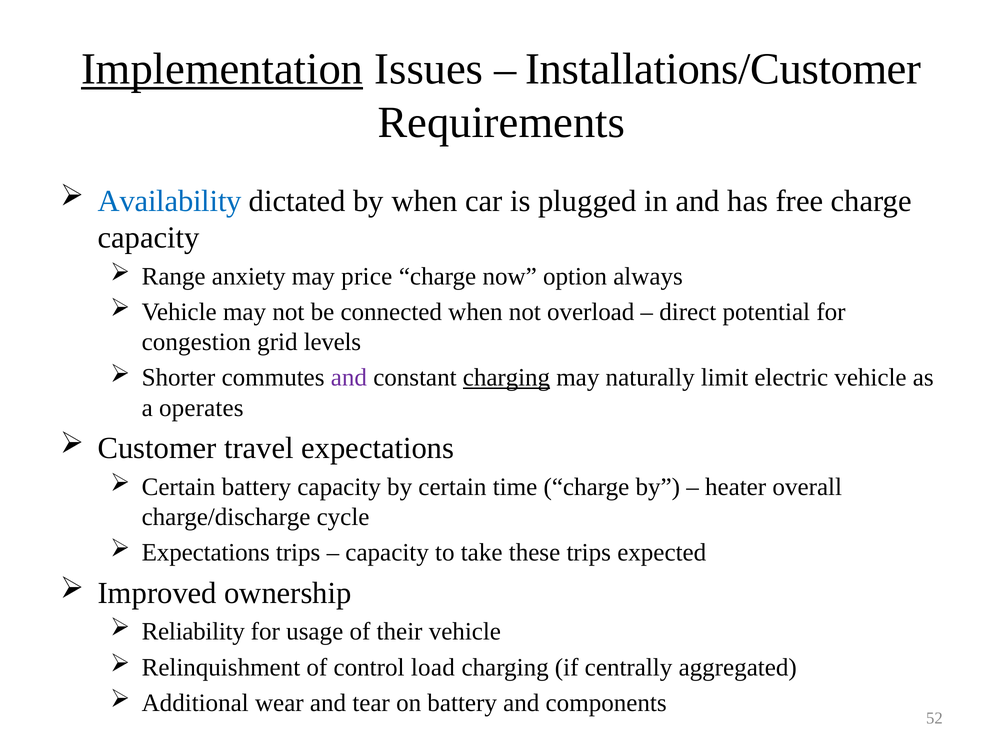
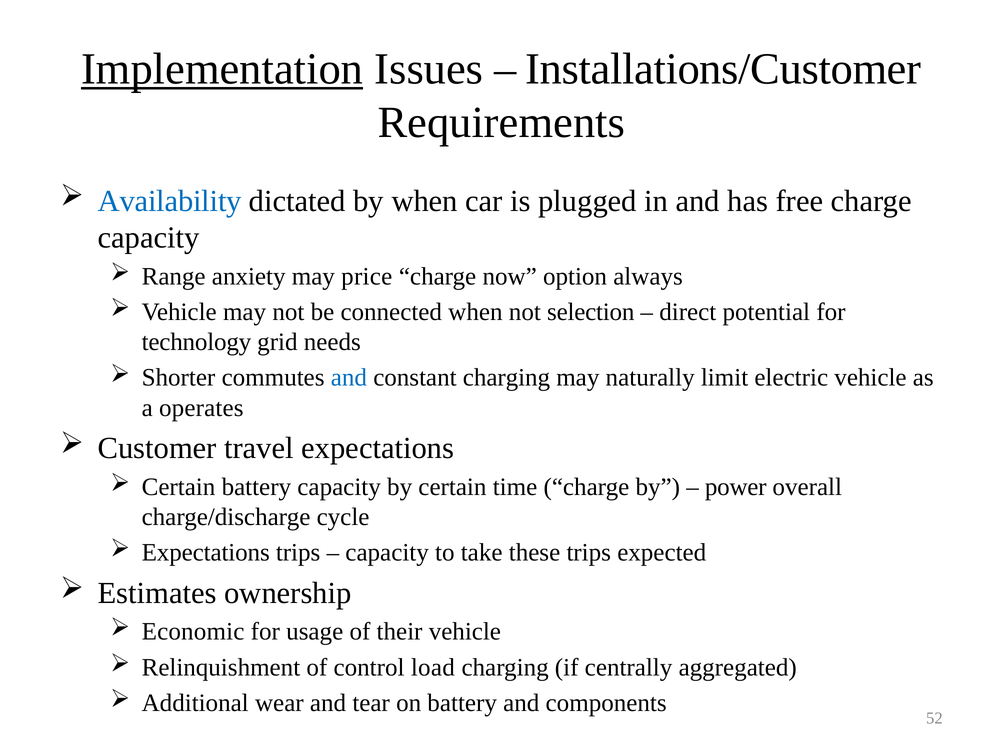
overload: overload -> selection
congestion: congestion -> technology
levels: levels -> needs
and at (349, 378) colour: purple -> blue
charging at (506, 378) underline: present -> none
heater: heater -> power
Improved: Improved -> Estimates
Reliability: Reliability -> Economic
